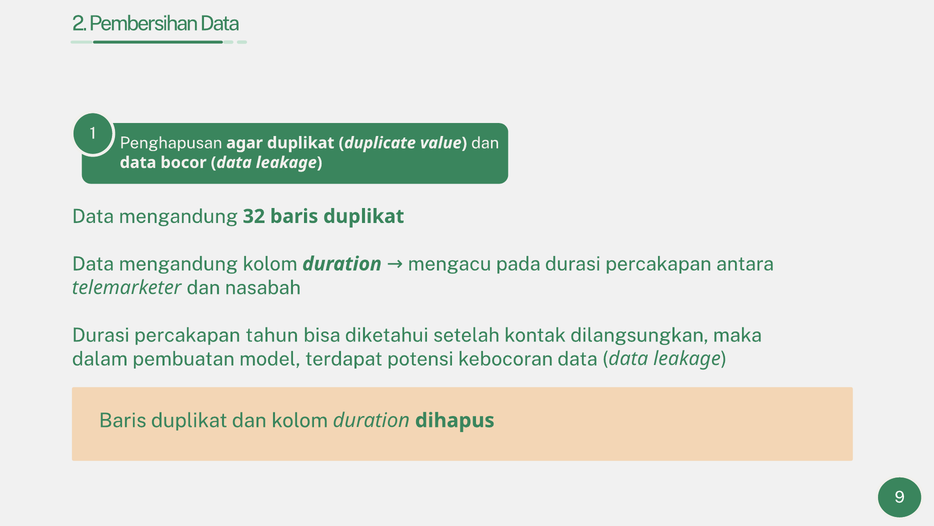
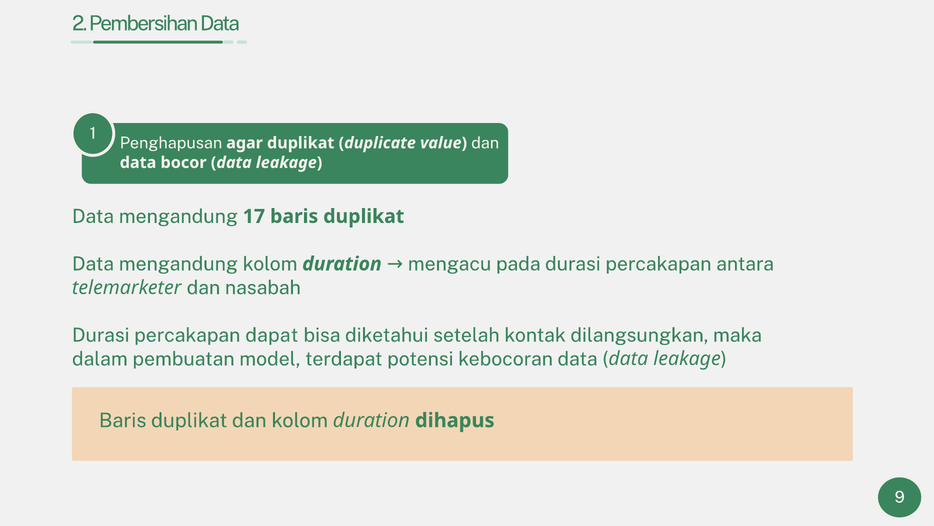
32: 32 -> 17
tahun: tahun -> dapat
